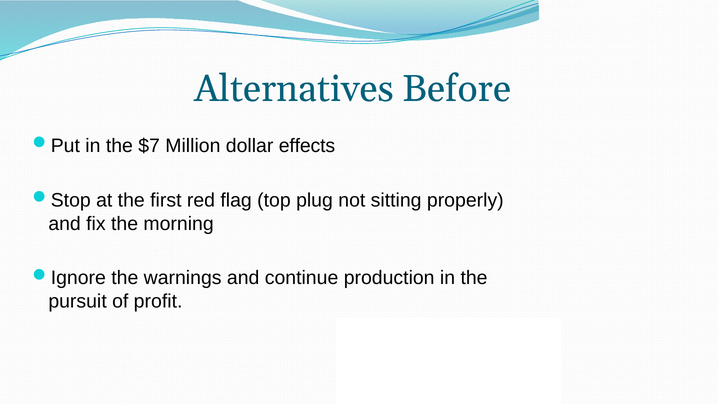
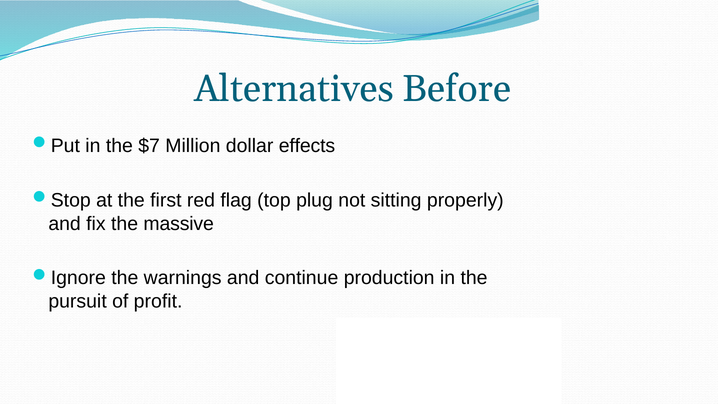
morning: morning -> massive
